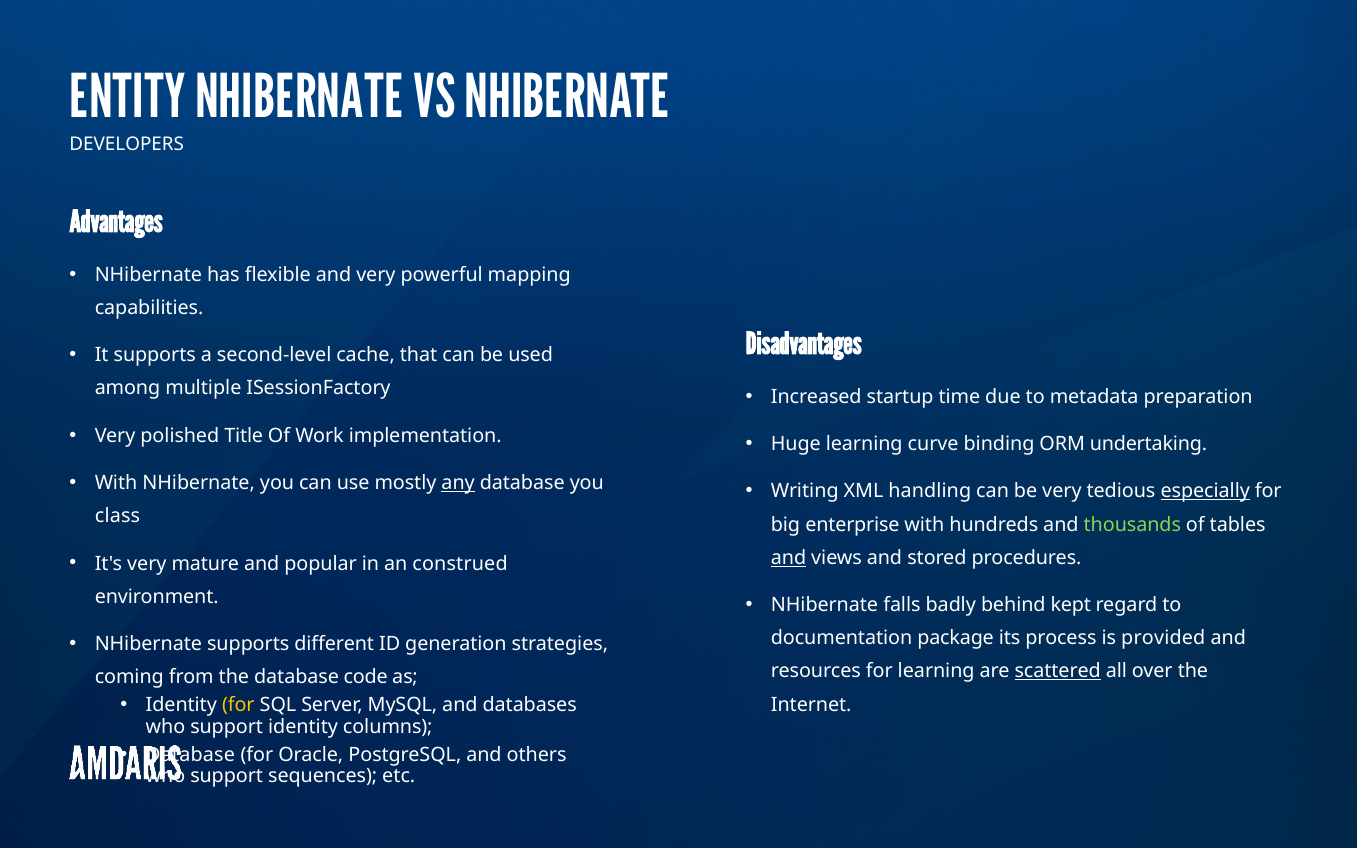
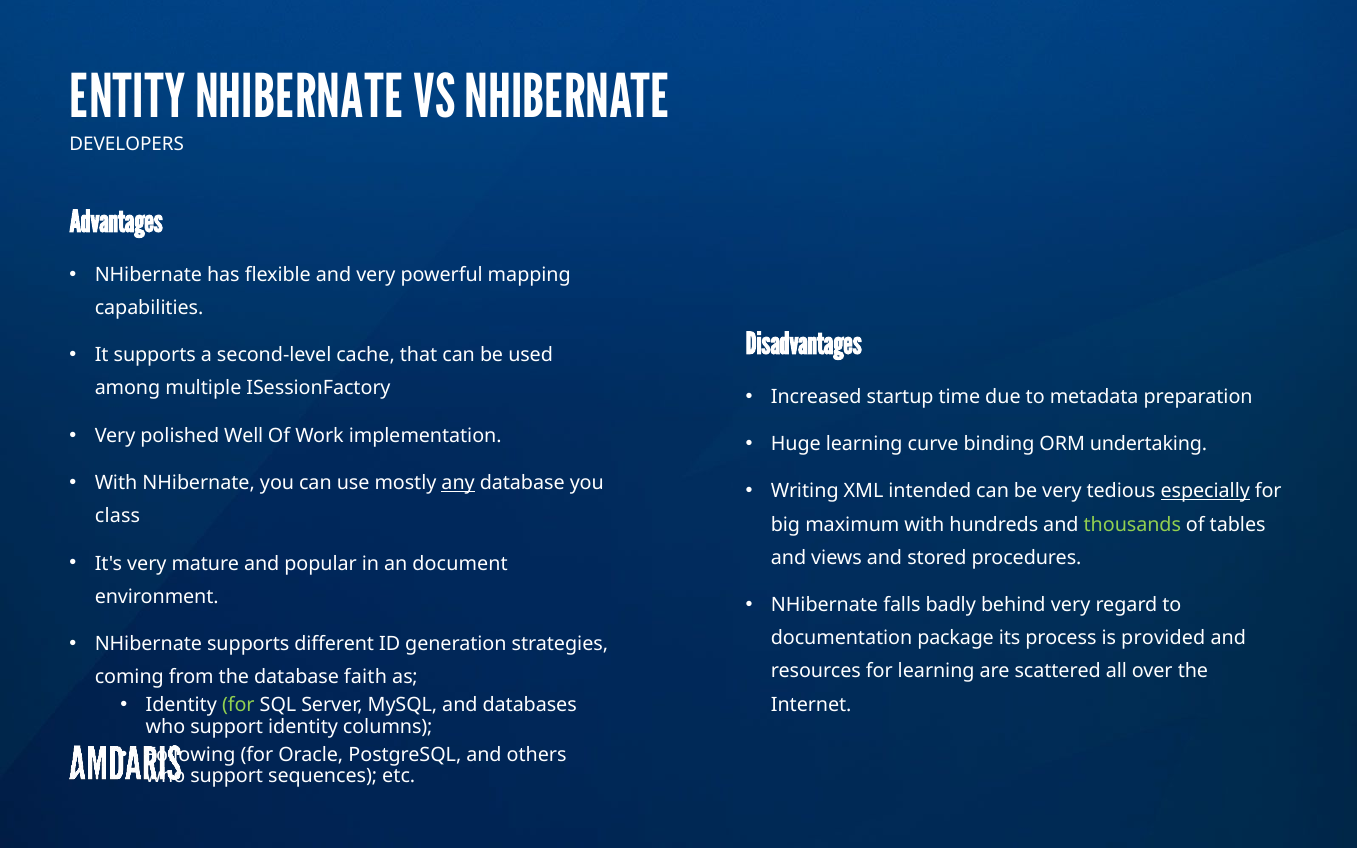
Title: Title -> Well
handling: handling -> intended
enterprise: enterprise -> maximum
and at (789, 558) underline: present -> none
construed: construed -> document
behind kept: kept -> very
scattered underline: present -> none
code: code -> faith
for at (238, 705) colour: yellow -> light green
Database at (191, 755): Database -> Following
